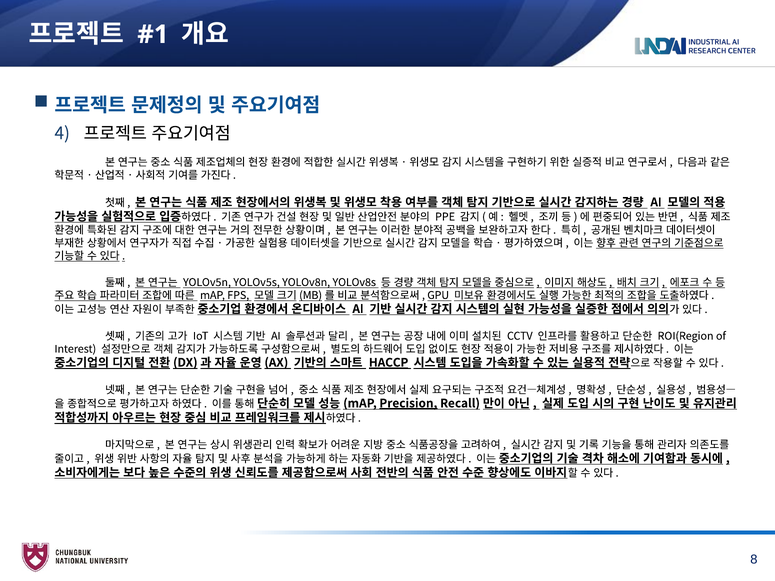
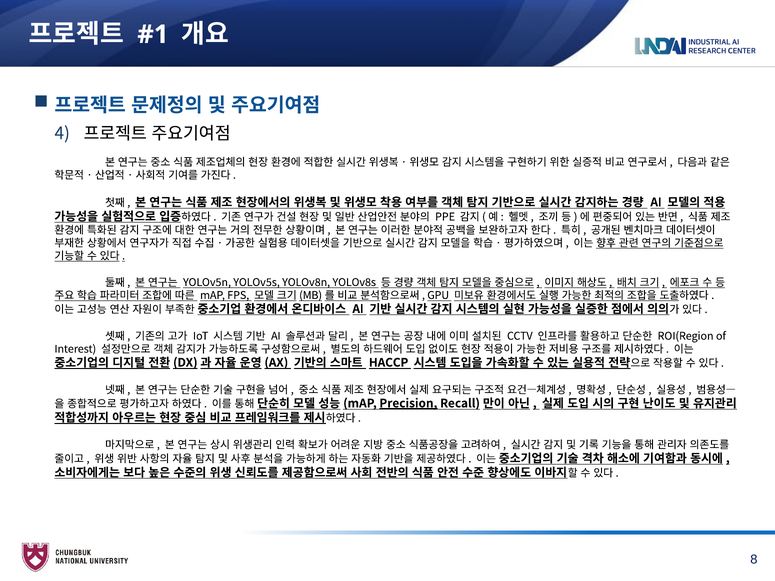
HACCP underline: present -> none
